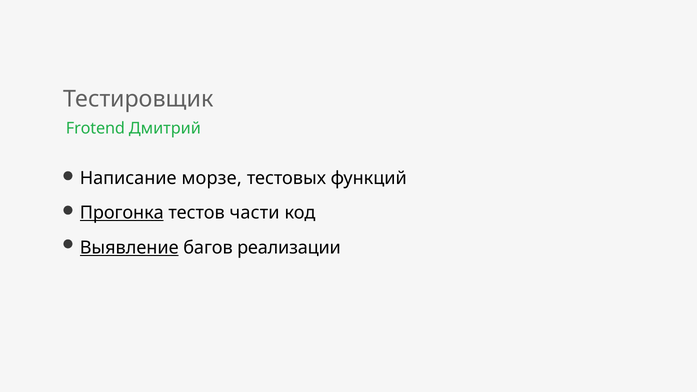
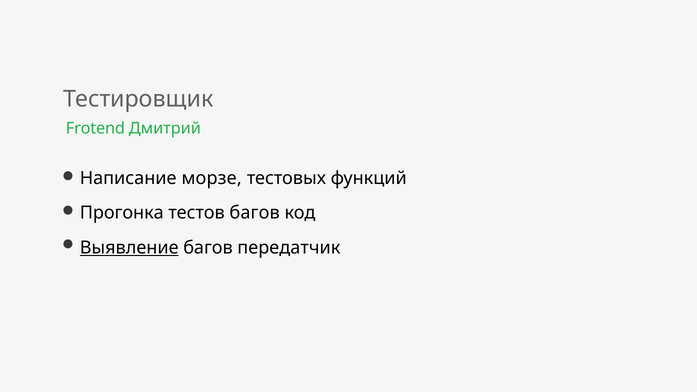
Прогонка underline: present -> none
тестов части: части -> багов
реализации: реализации -> передатчик
